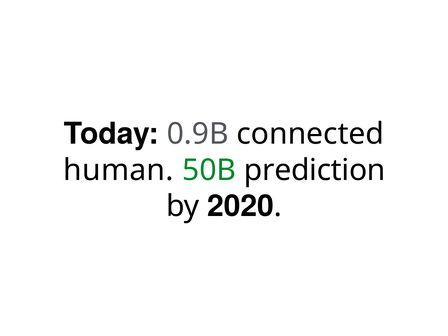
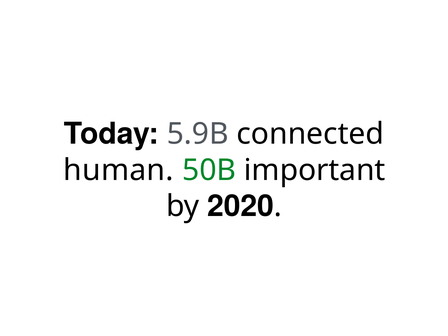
0.9B: 0.9B -> 5.9B
prediction: prediction -> important
